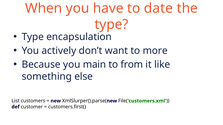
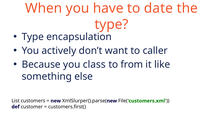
more: more -> caller
main: main -> class
